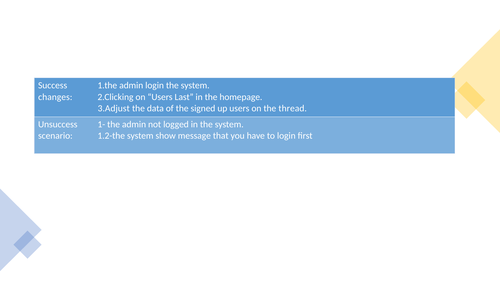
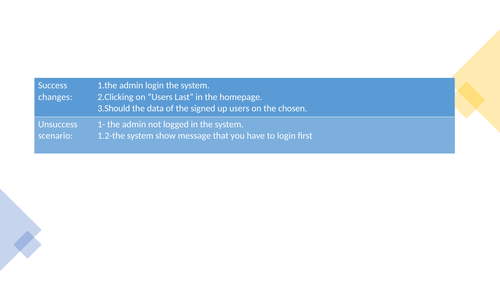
3.Adjust: 3.Adjust -> 3.Should
thread: thread -> chosen
